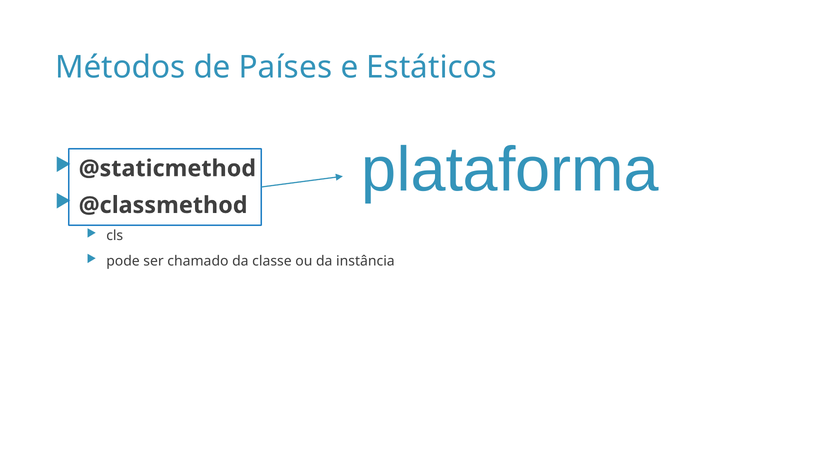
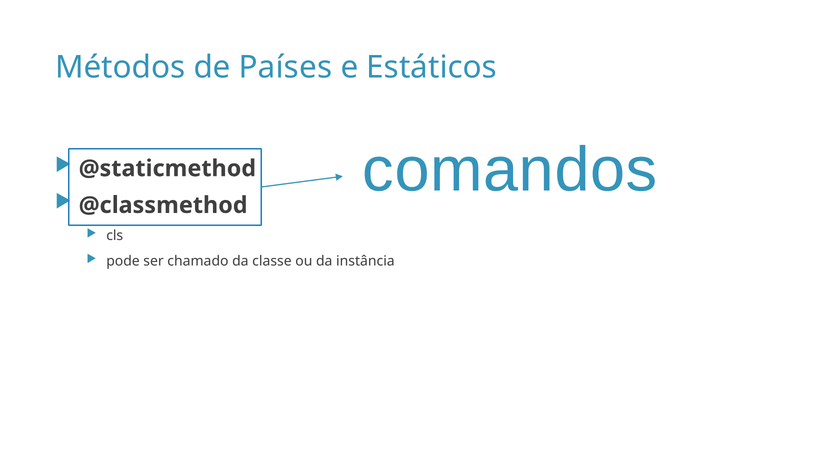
plataforma: plataforma -> comandos
